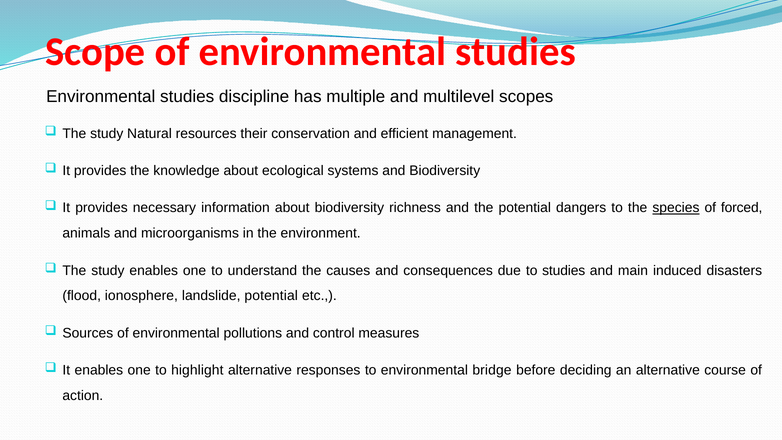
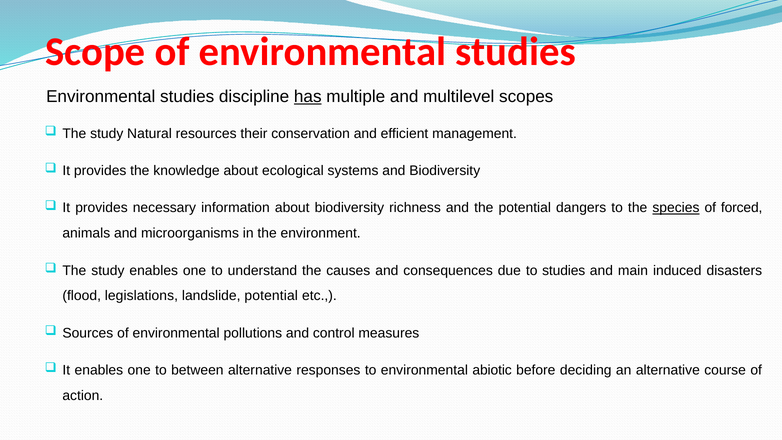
has underline: none -> present
ionosphere: ionosphere -> legislations
highlight: highlight -> between
bridge: bridge -> abiotic
